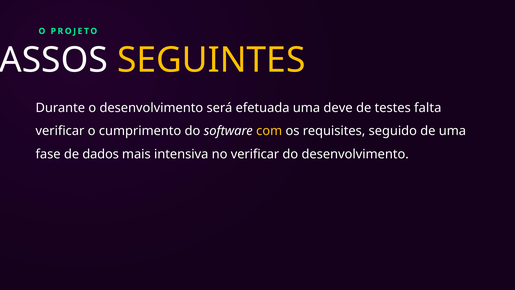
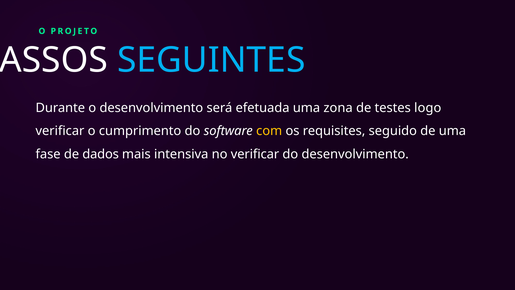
SEGUINTES colour: yellow -> light blue
deve: deve -> zona
falta: falta -> logo
